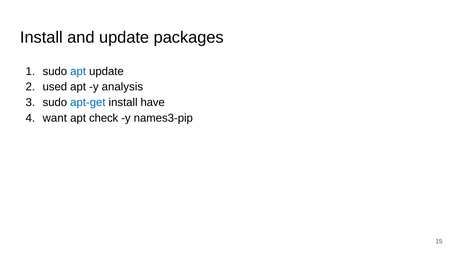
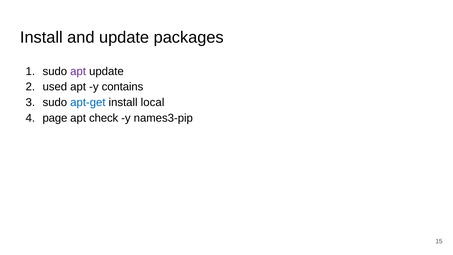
apt at (78, 71) colour: blue -> purple
analysis: analysis -> contains
have: have -> local
want: want -> page
